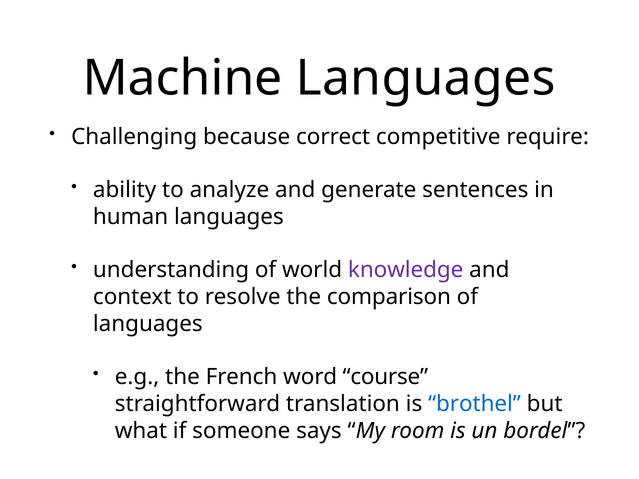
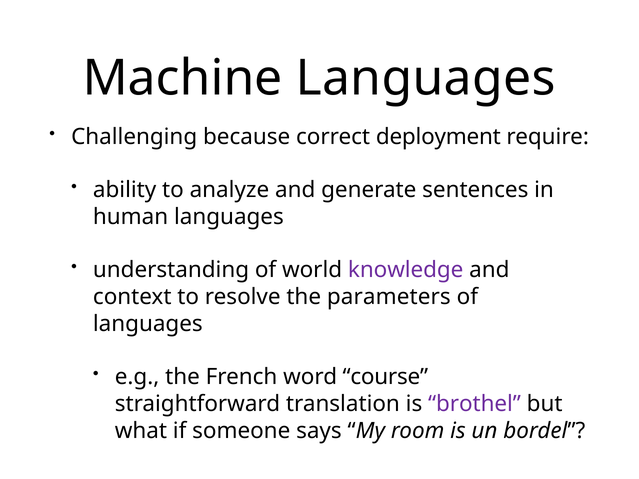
competitive: competitive -> deployment
comparison: comparison -> parameters
brothel colour: blue -> purple
